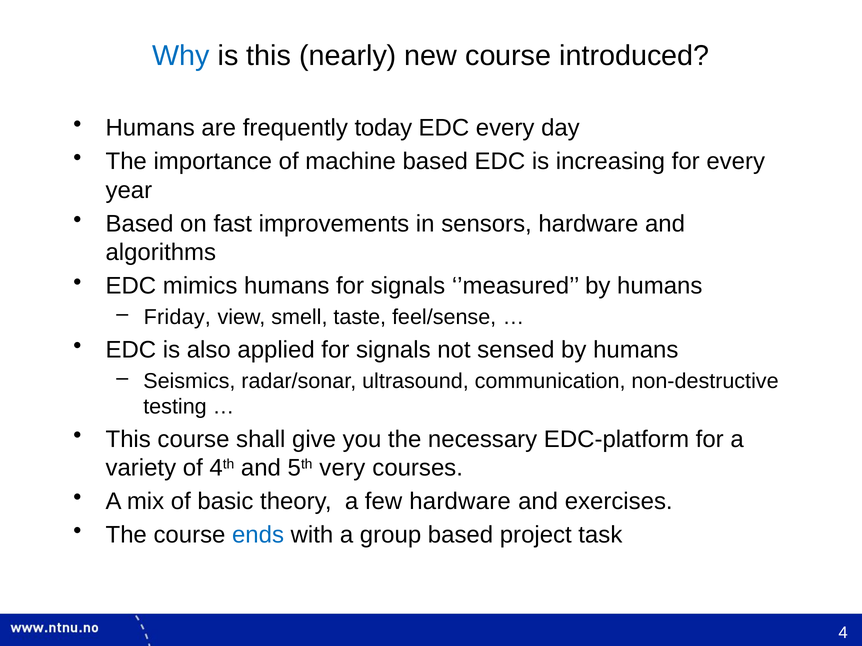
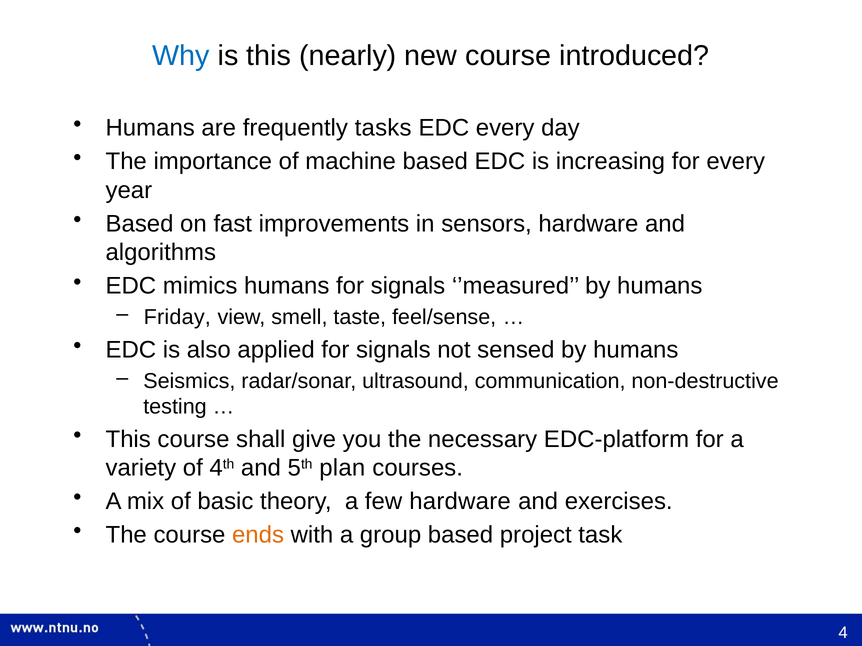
today: today -> tasks
very: very -> plan
ends colour: blue -> orange
